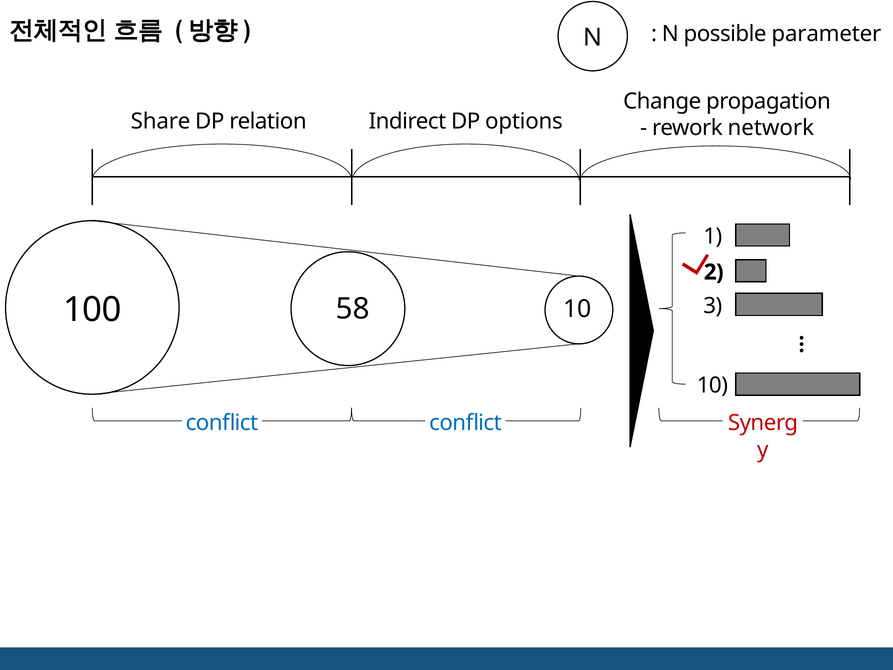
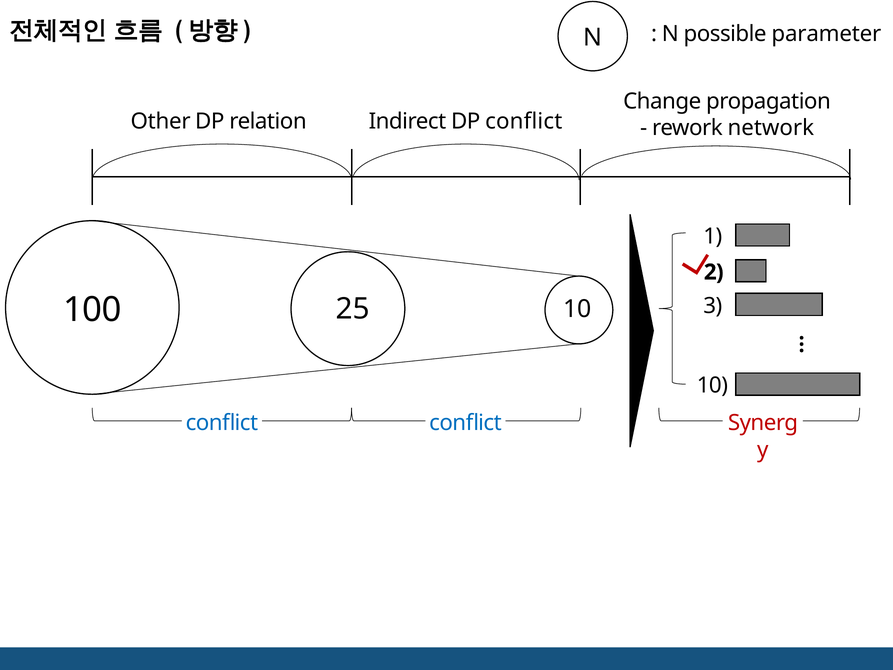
Share: Share -> Other
DP options: options -> conflict
58: 58 -> 25
